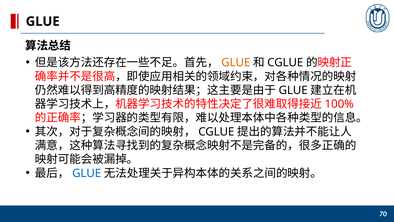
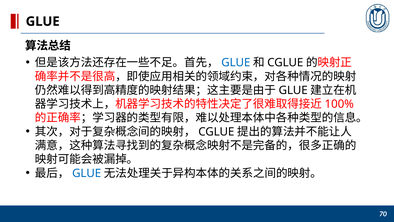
GLUE at (236, 63) colour: orange -> blue
